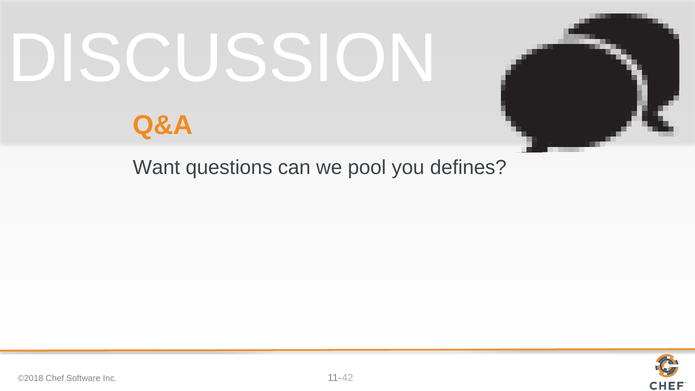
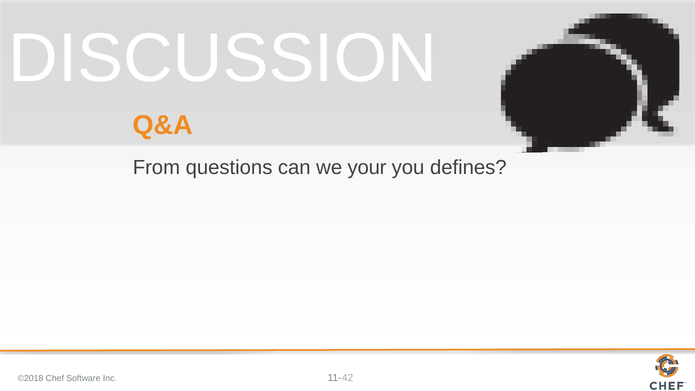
Want: Want -> From
pool: pool -> your
